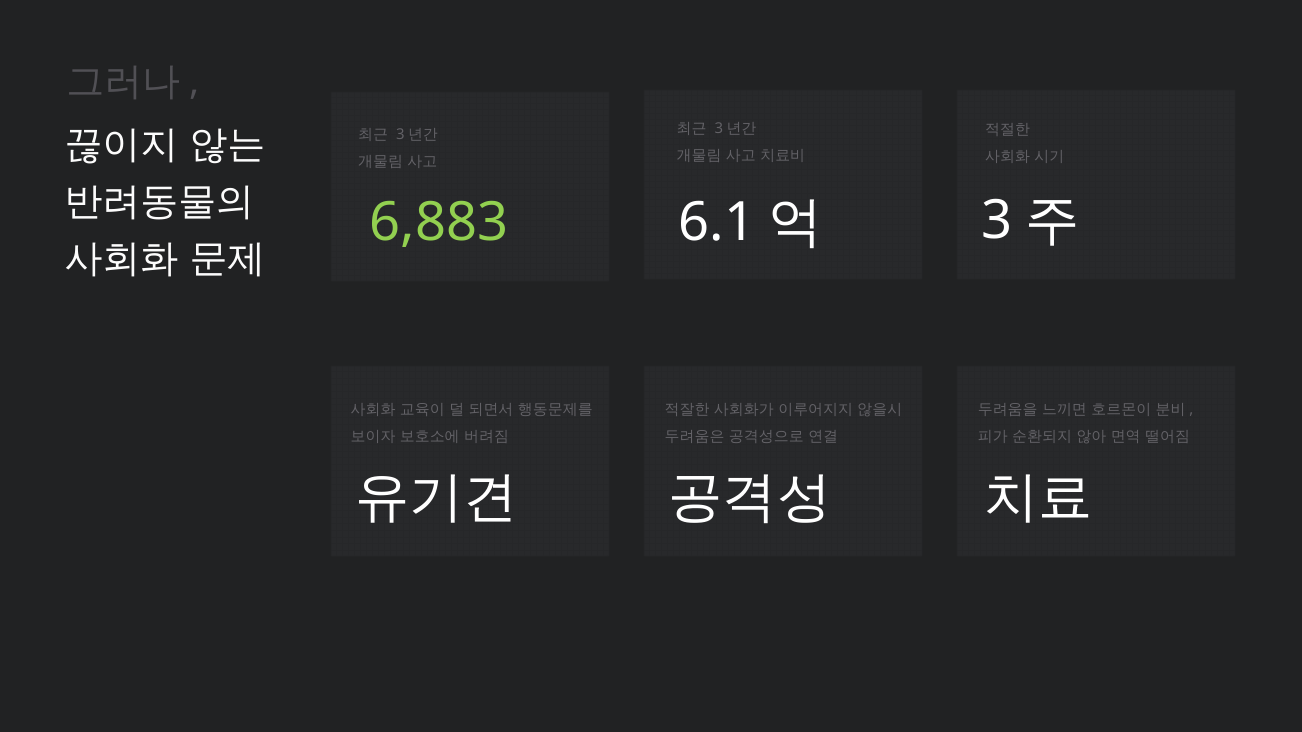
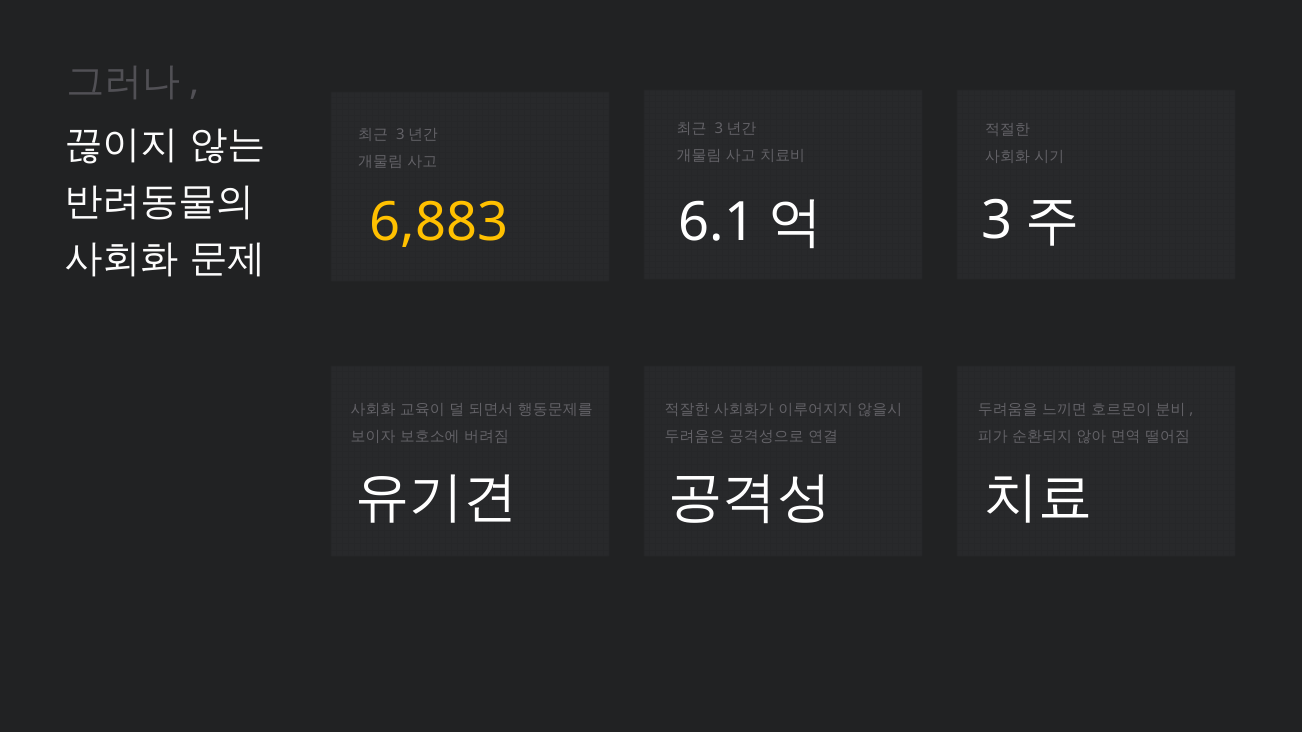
6,883 colour: light green -> yellow
